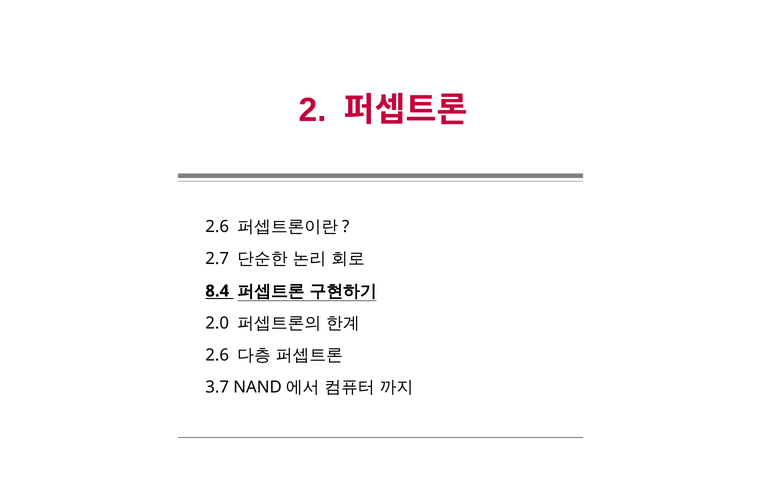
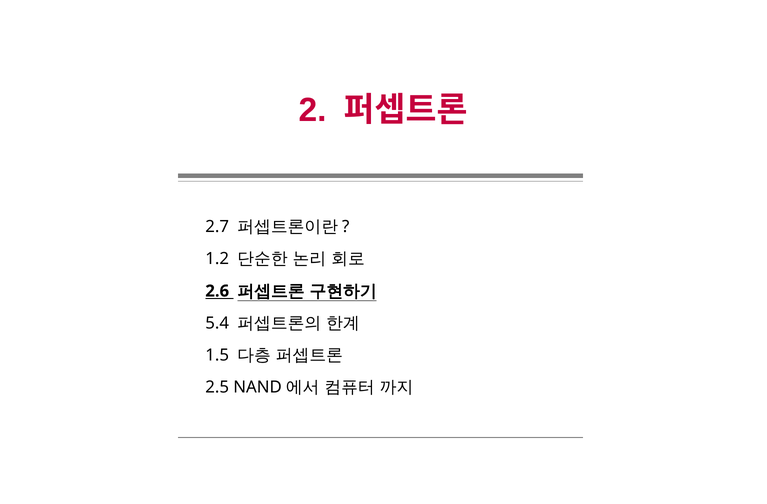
2.6 at (217, 227): 2.6 -> 2.7
2.7: 2.7 -> 1.2
8.4: 8.4 -> 2.6
2.0: 2.0 -> 5.4
2.6 at (217, 355): 2.6 -> 1.5
3.7: 3.7 -> 2.5
